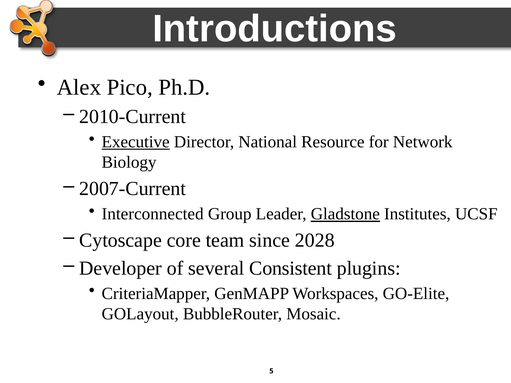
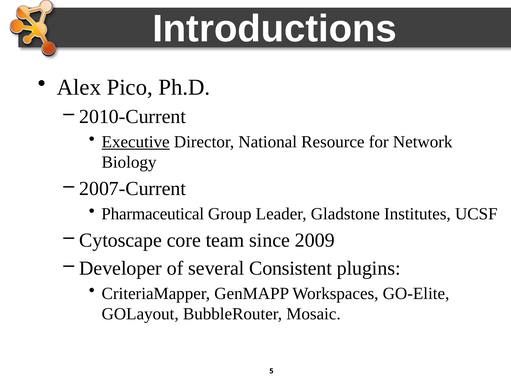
Interconnected: Interconnected -> Pharmaceutical
Gladstone underline: present -> none
2028: 2028 -> 2009
